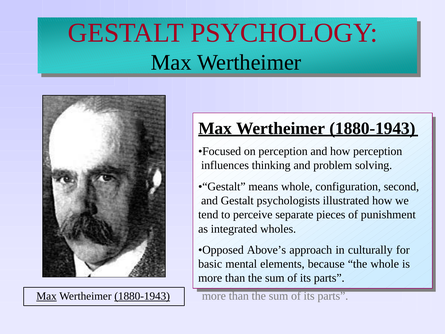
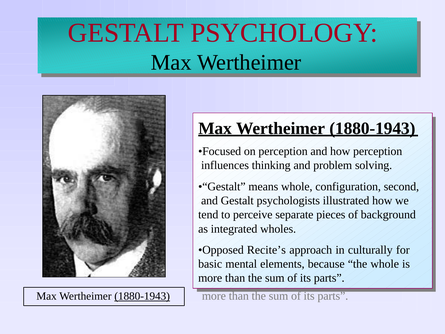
punishment: punishment -> background
Above’s: Above’s -> Recite’s
Max at (47, 296) underline: present -> none
